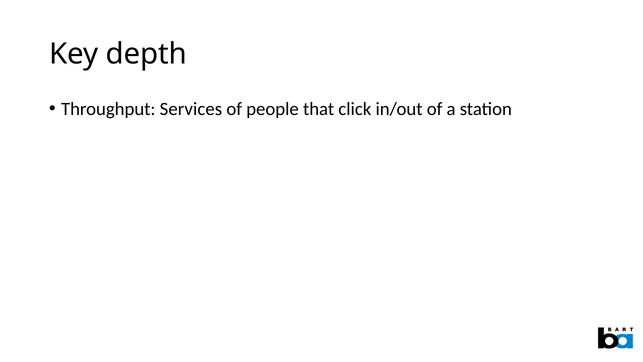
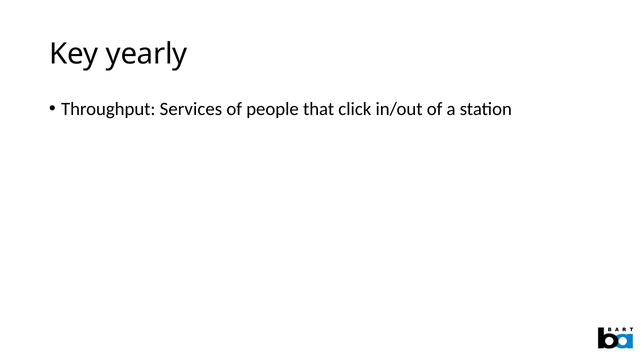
depth: depth -> yearly
